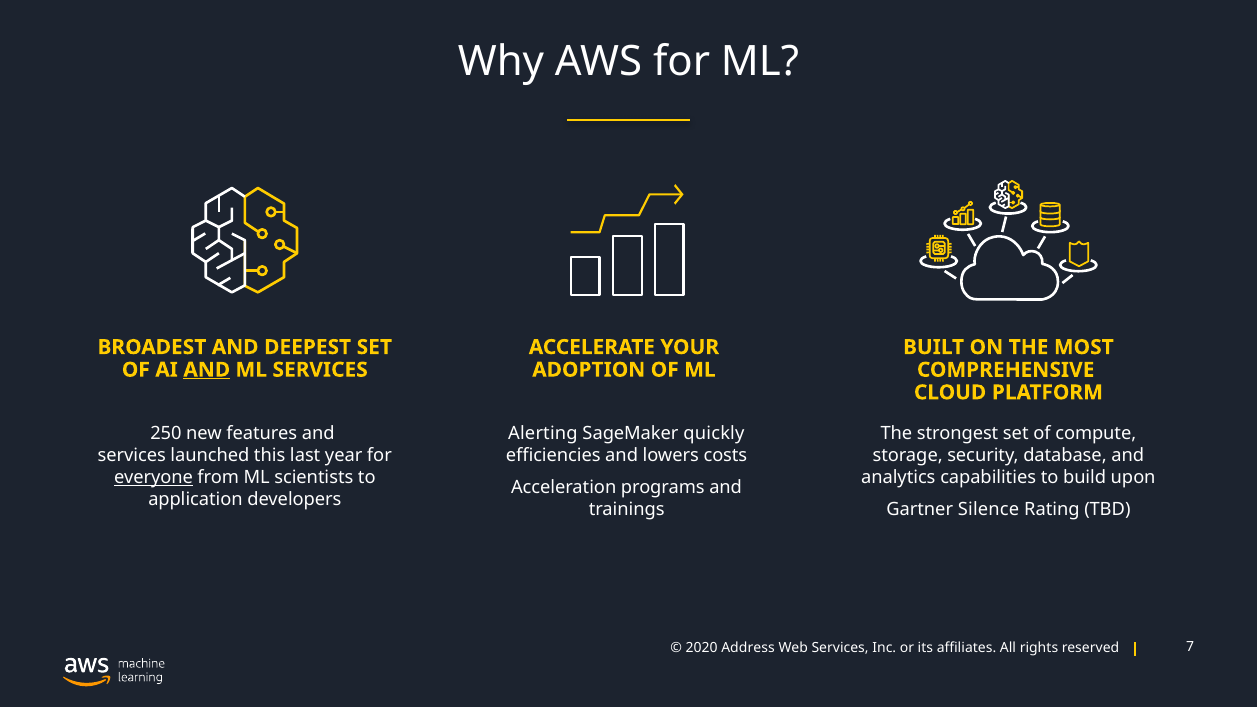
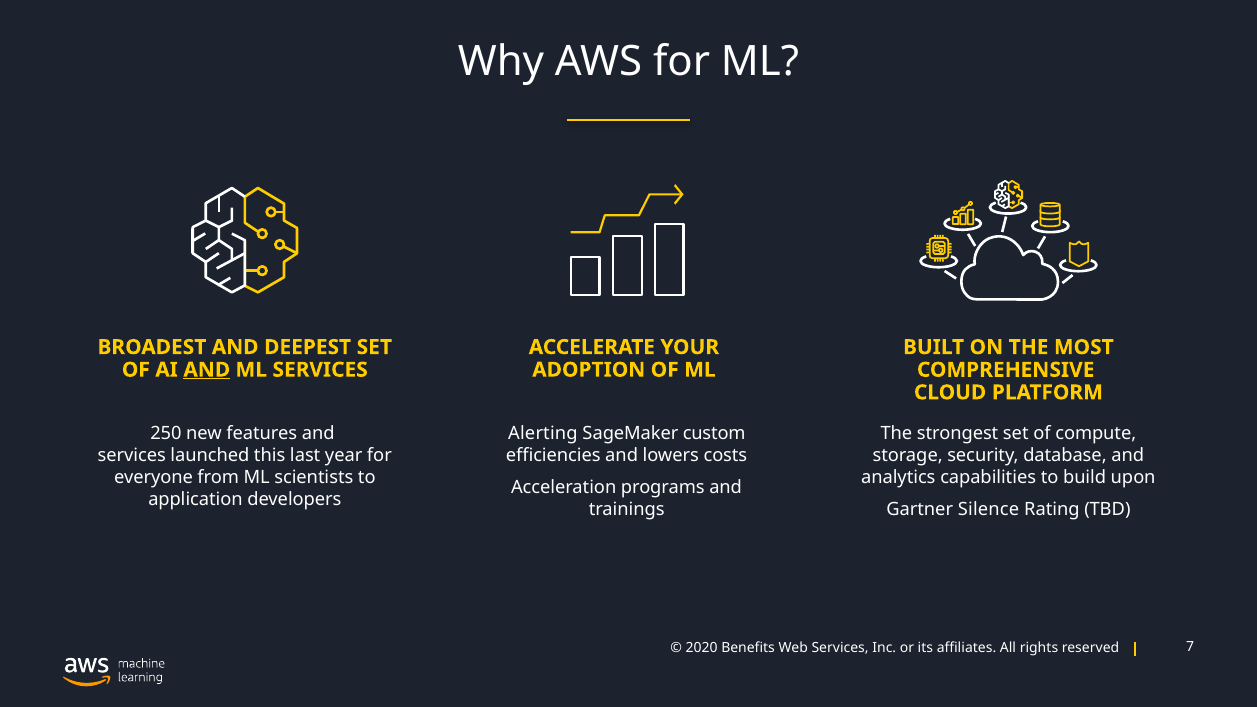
quickly: quickly -> custom
everyone underline: present -> none
Address: Address -> Benefits
